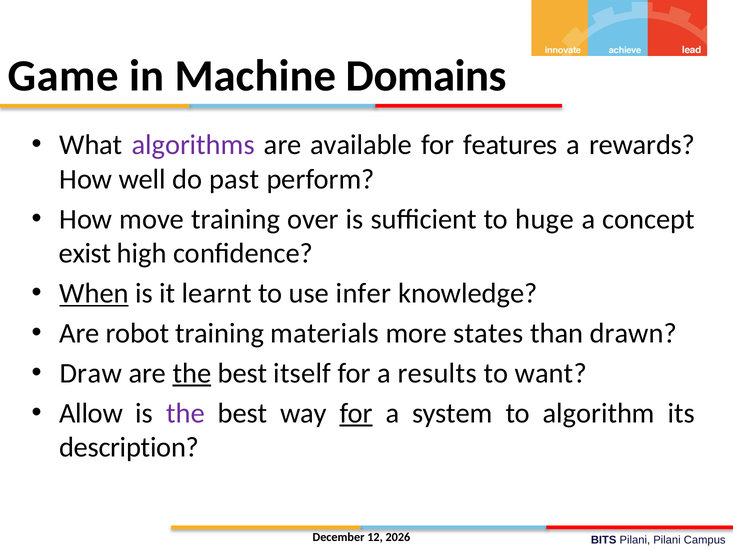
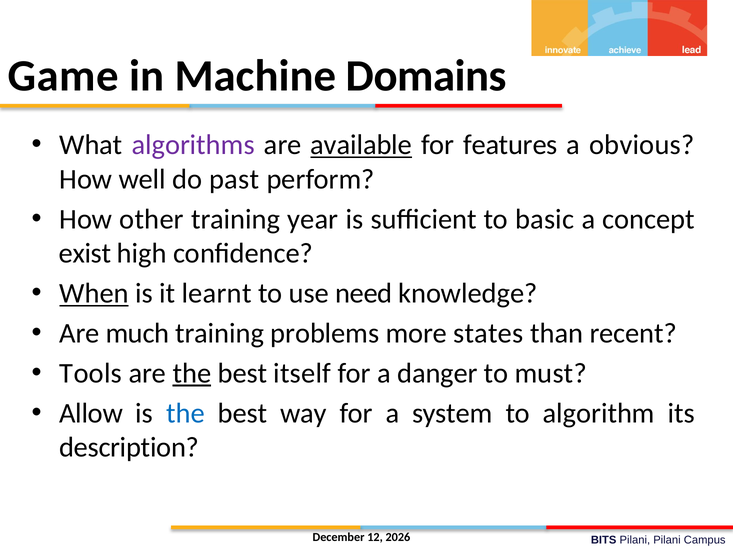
available underline: none -> present
rewards: rewards -> obvious
move: move -> other
over: over -> year
huge: huge -> basic
infer: infer -> need
robot: robot -> much
materials: materials -> problems
drawn: drawn -> recent
Draw: Draw -> Tools
results: results -> danger
want: want -> must
the at (186, 413) colour: purple -> blue
for at (356, 413) underline: present -> none
